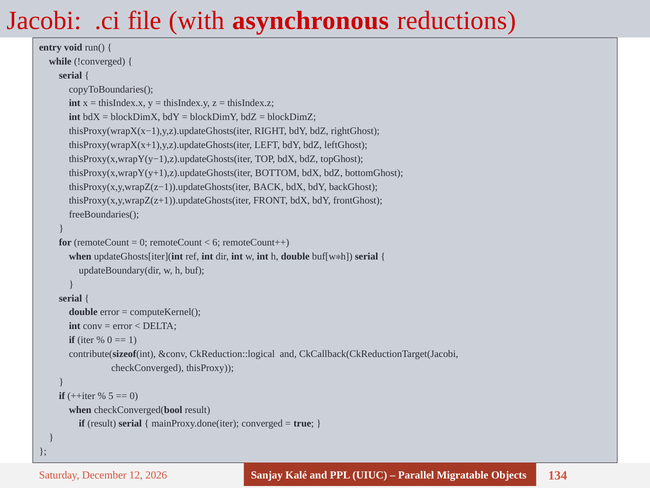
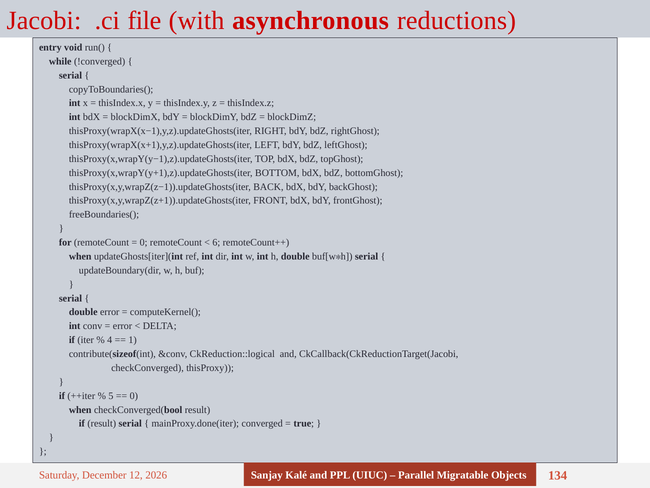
0 at (110, 340): 0 -> 4
